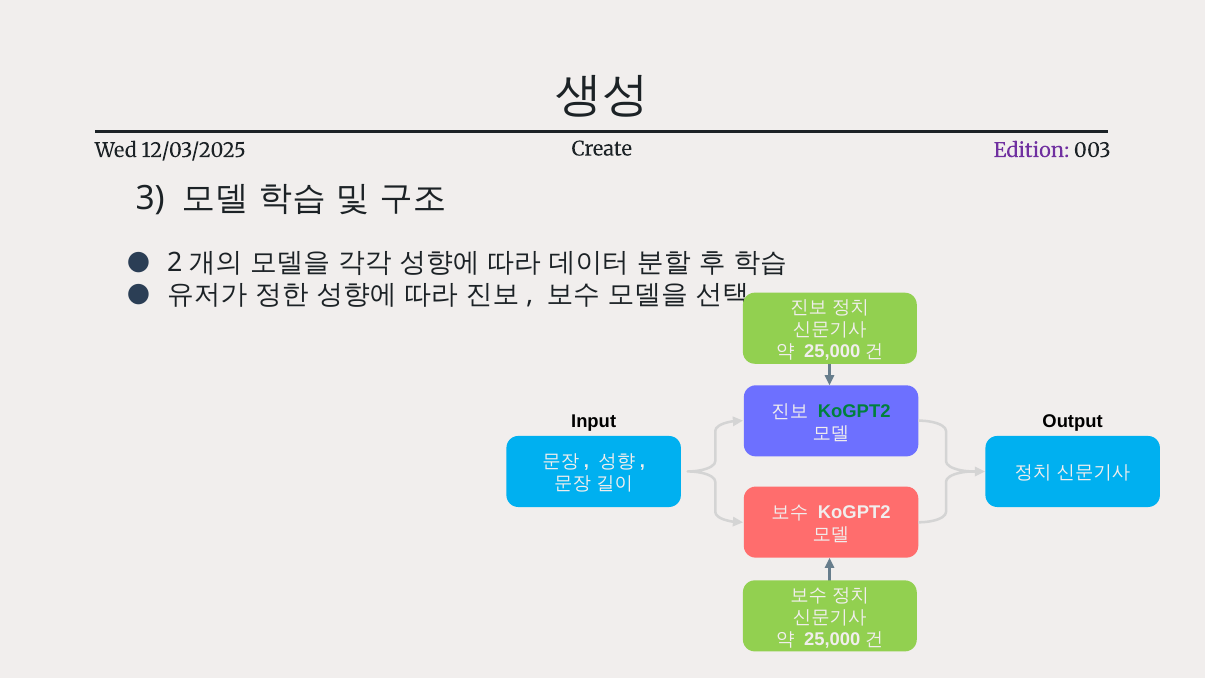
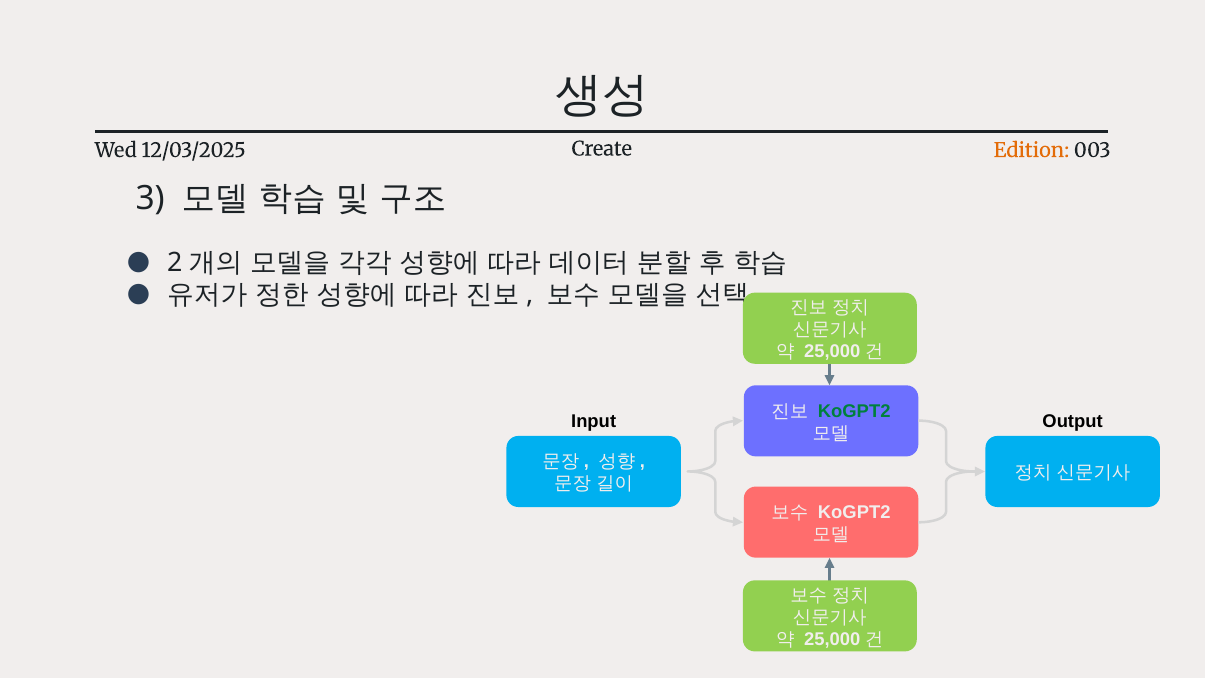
Edition colour: purple -> orange
